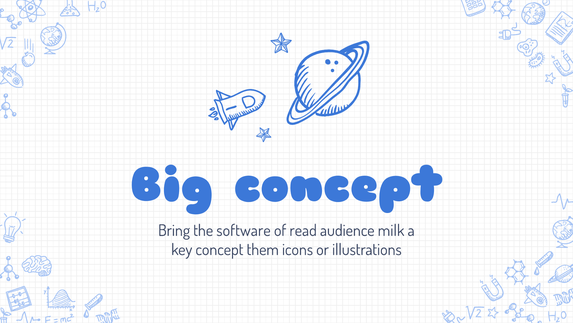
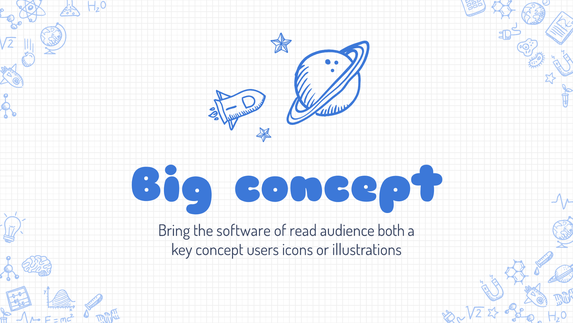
milk: milk -> both
them: them -> users
